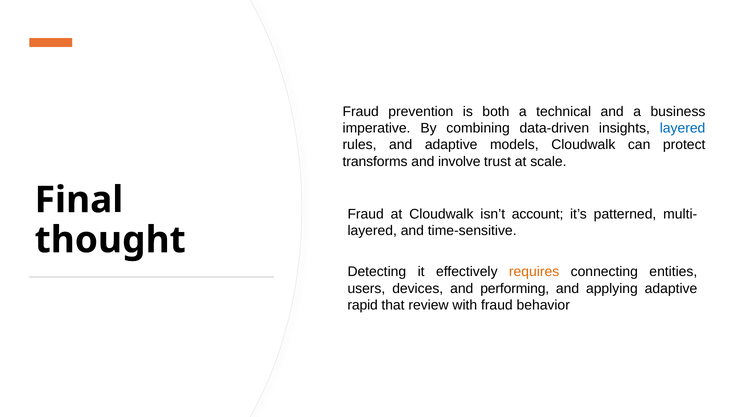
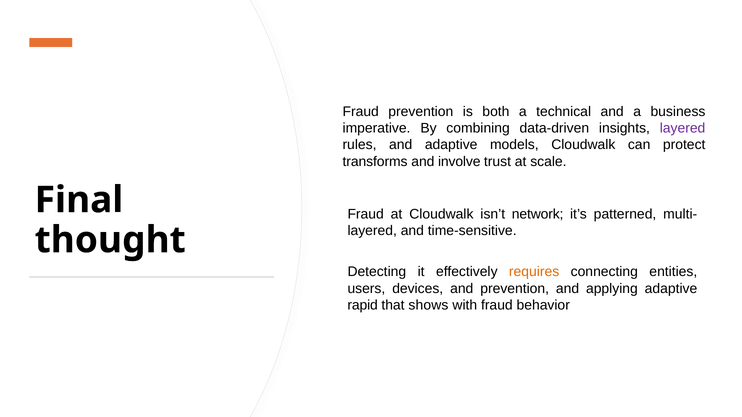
layered at (683, 128) colour: blue -> purple
account: account -> network
and performing: performing -> prevention
review: review -> shows
